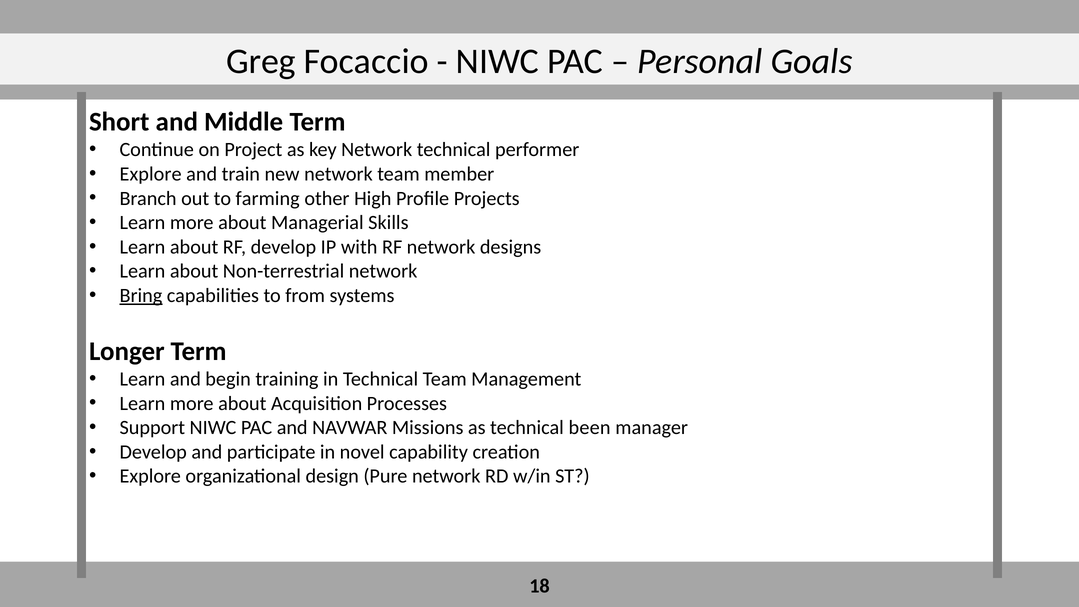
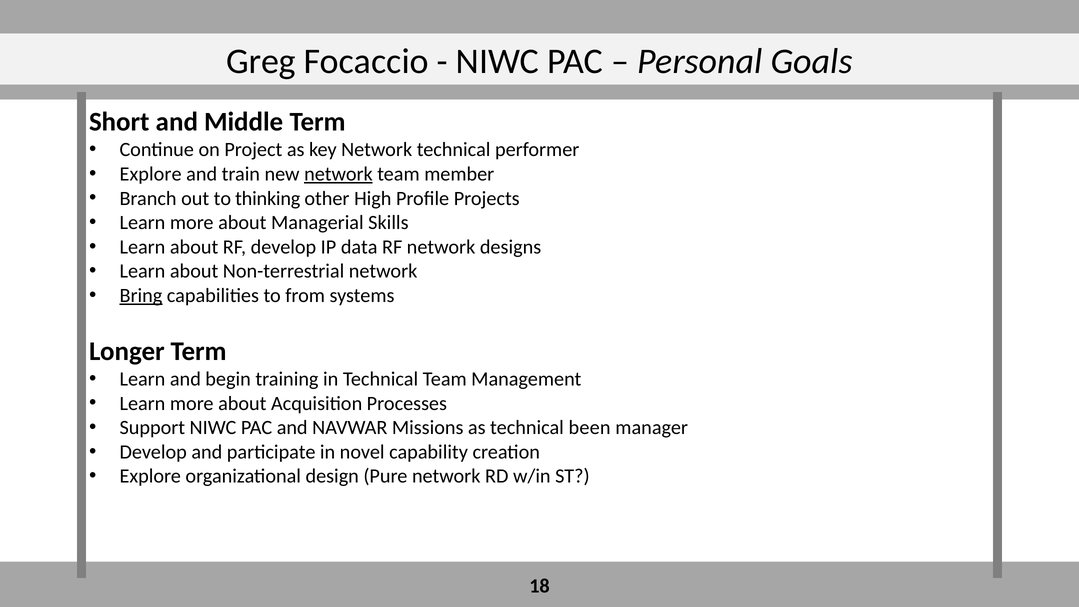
network at (338, 174) underline: none -> present
farming: farming -> thinking
with: with -> data
